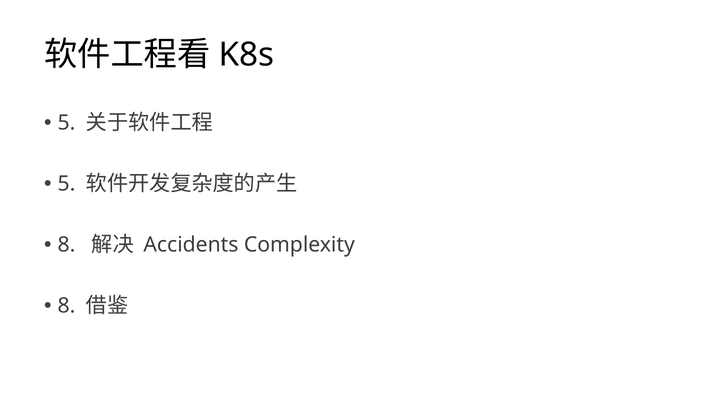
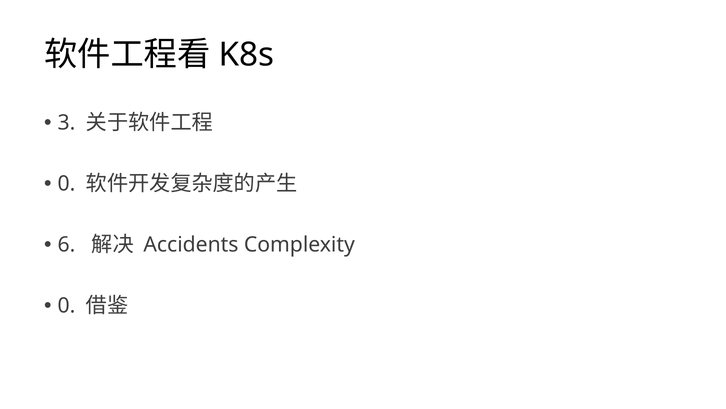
5 at (67, 123): 5 -> 3
5 at (67, 184): 5 -> 0
8 at (67, 245): 8 -> 6
8 at (67, 305): 8 -> 0
